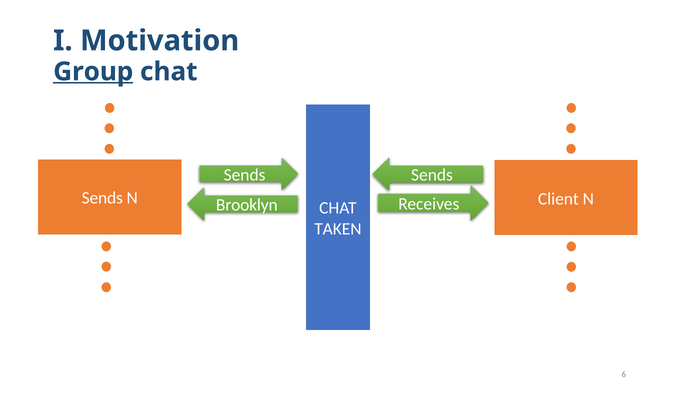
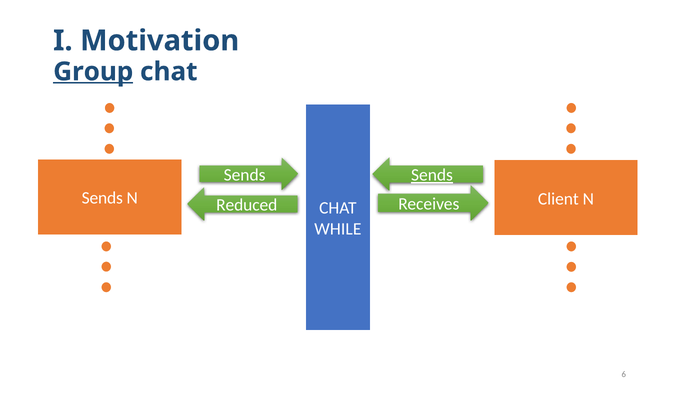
Sends at (432, 175) underline: none -> present
Brooklyn: Brooklyn -> Reduced
TAKEN: TAKEN -> WHILE
